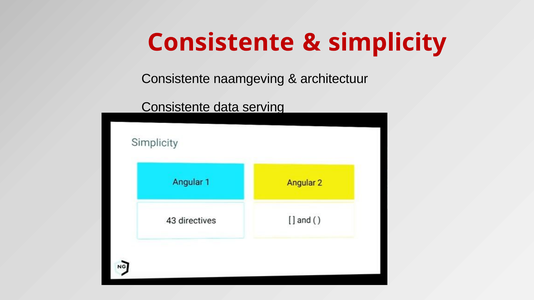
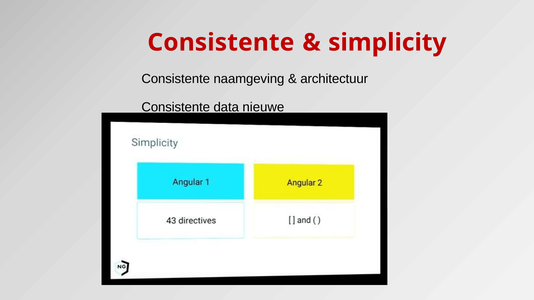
serving: serving -> nieuwe
